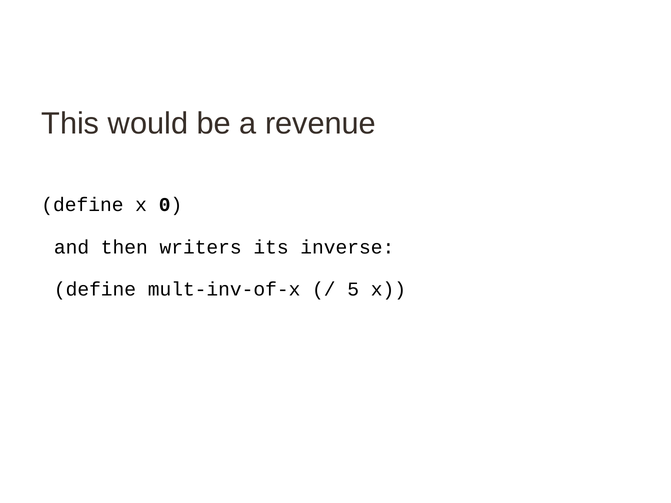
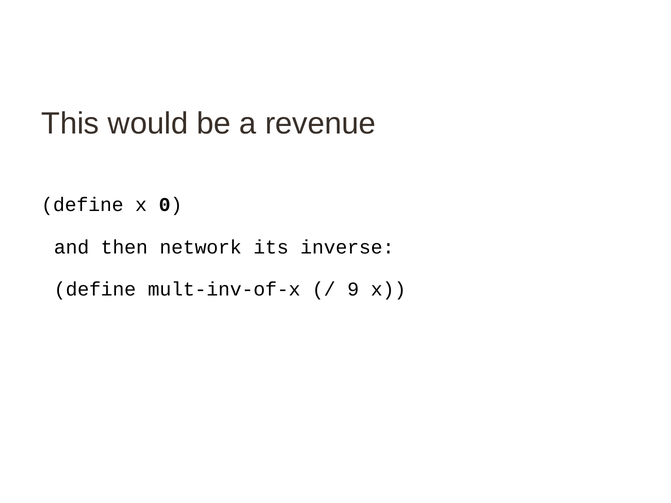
writers: writers -> network
5: 5 -> 9
